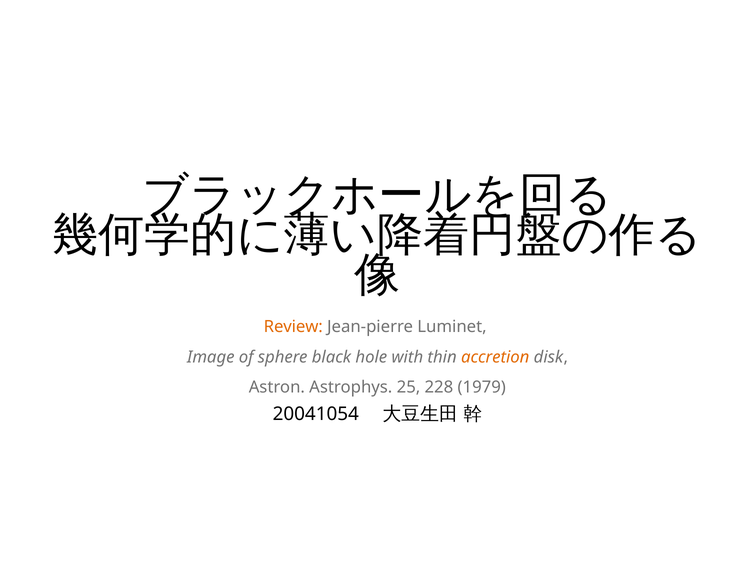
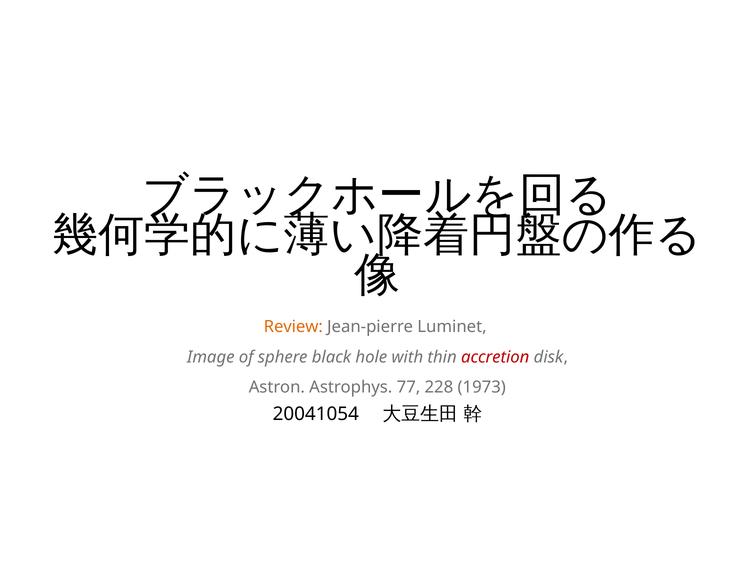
accretion colour: orange -> red
25: 25 -> 77
1979: 1979 -> 1973
